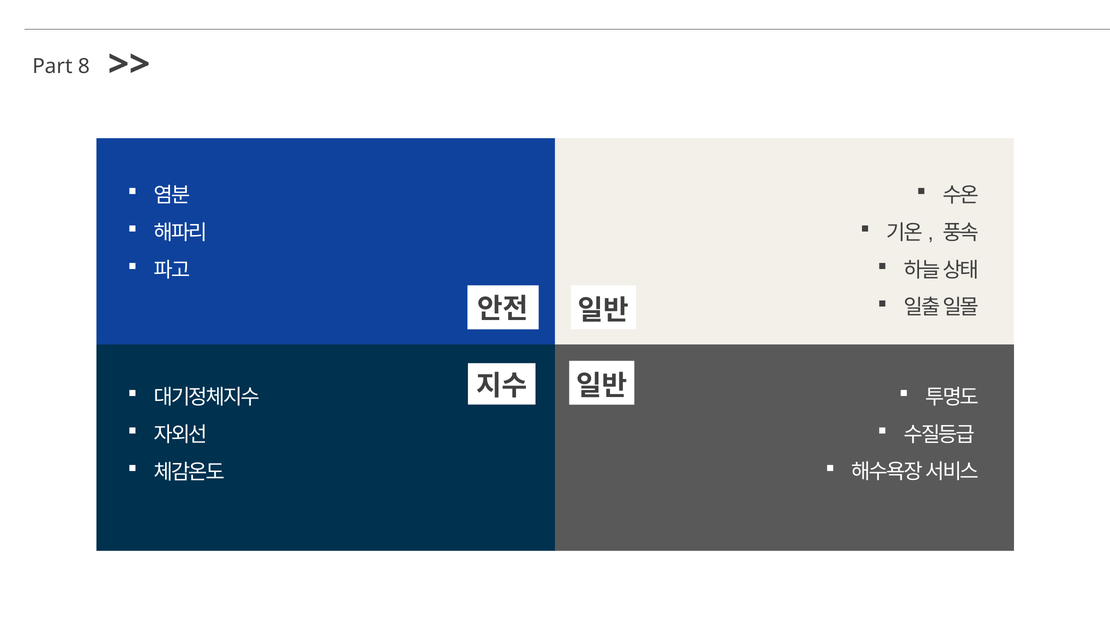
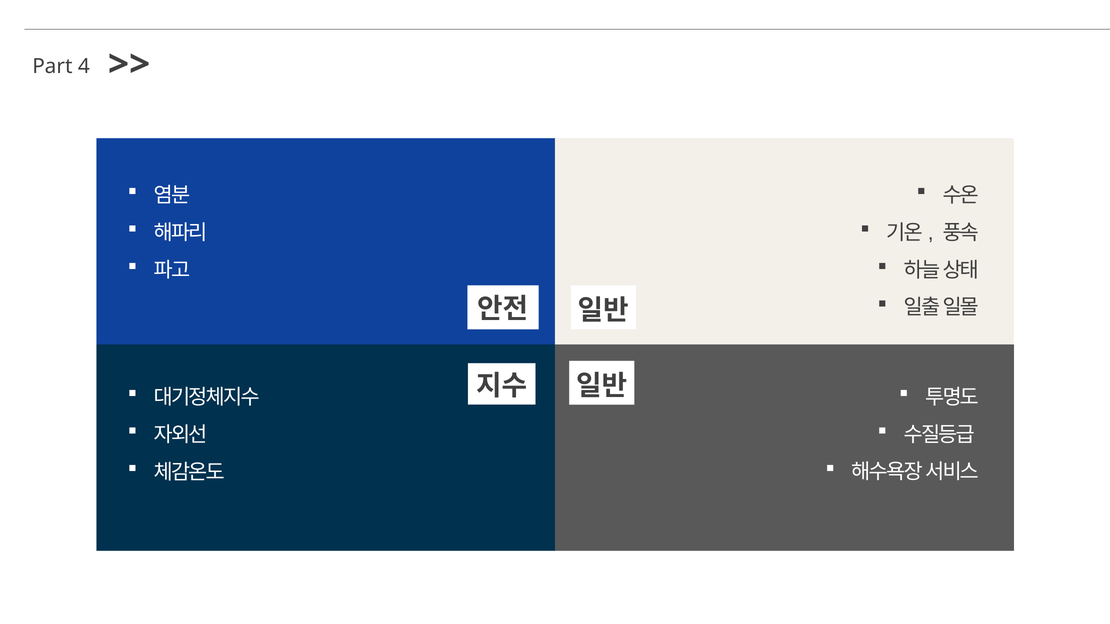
8: 8 -> 4
